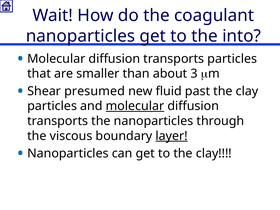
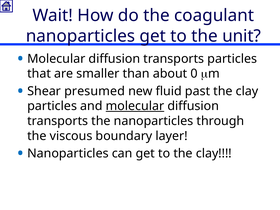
into: into -> unit
3: 3 -> 0
layer underline: present -> none
